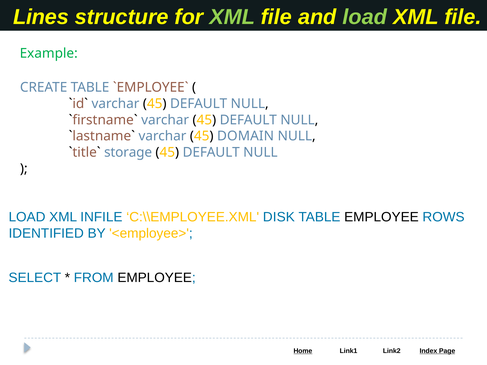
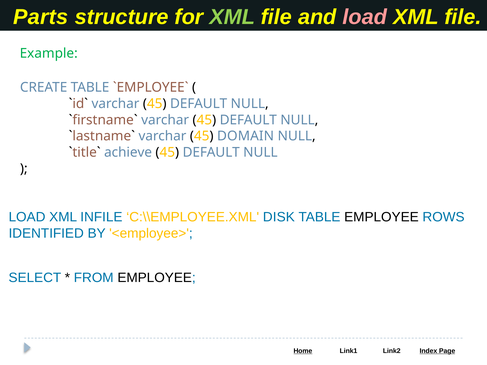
Lines: Lines -> Parts
load at (365, 17) colour: light green -> pink
storage: storage -> achieve
